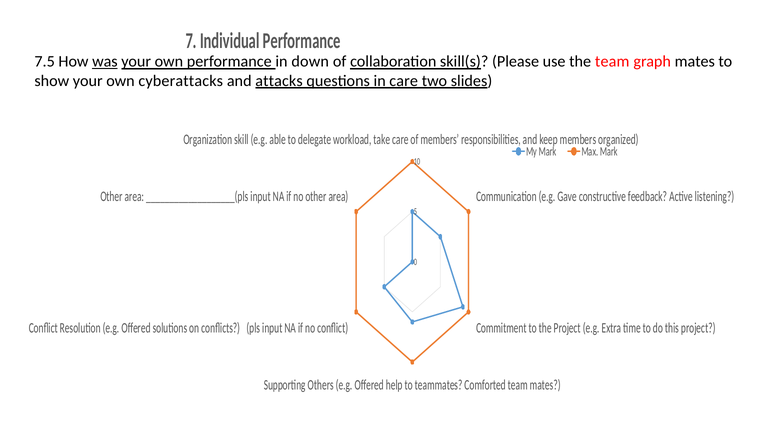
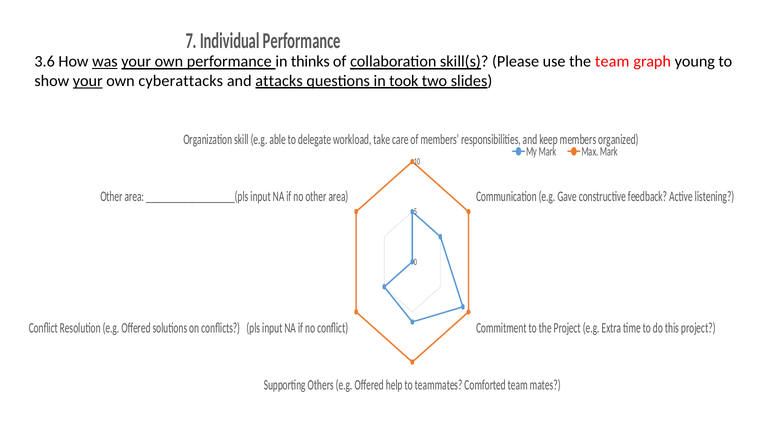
7.5: 7.5 -> 3.6
down: down -> thinks
graph mates: mates -> young
your at (88, 81) underline: none -> present
in care: care -> took
